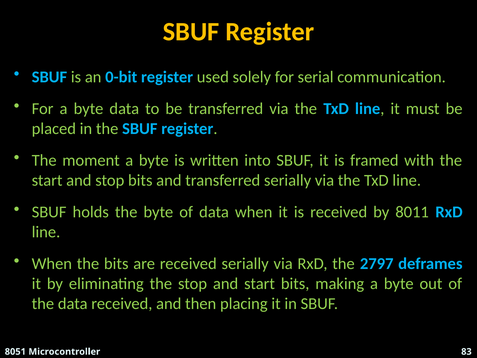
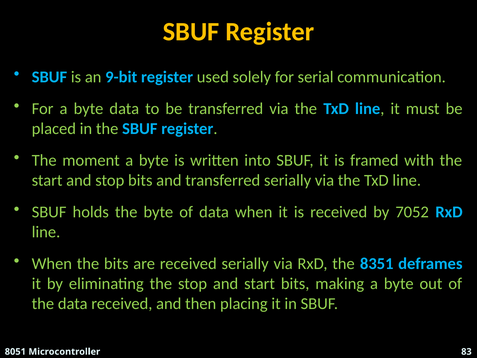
0-bit: 0-bit -> 9-bit
8011: 8011 -> 7052
2797: 2797 -> 8351
